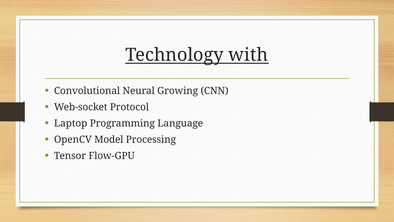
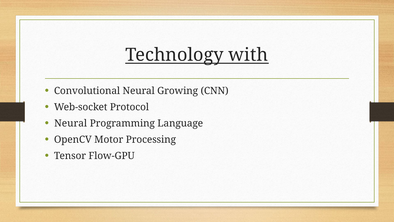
Laptop at (71, 123): Laptop -> Neural
Model: Model -> Motor
